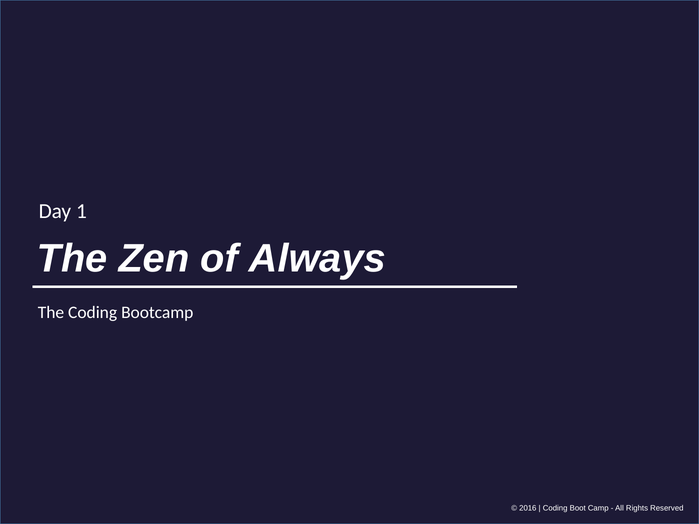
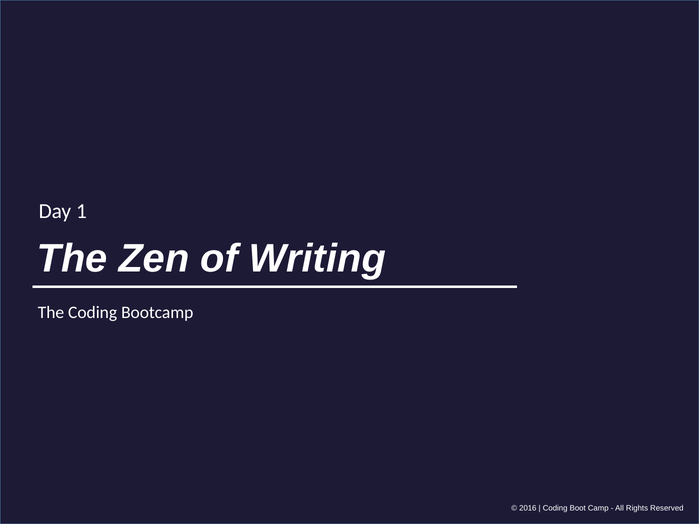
Always: Always -> Writing
